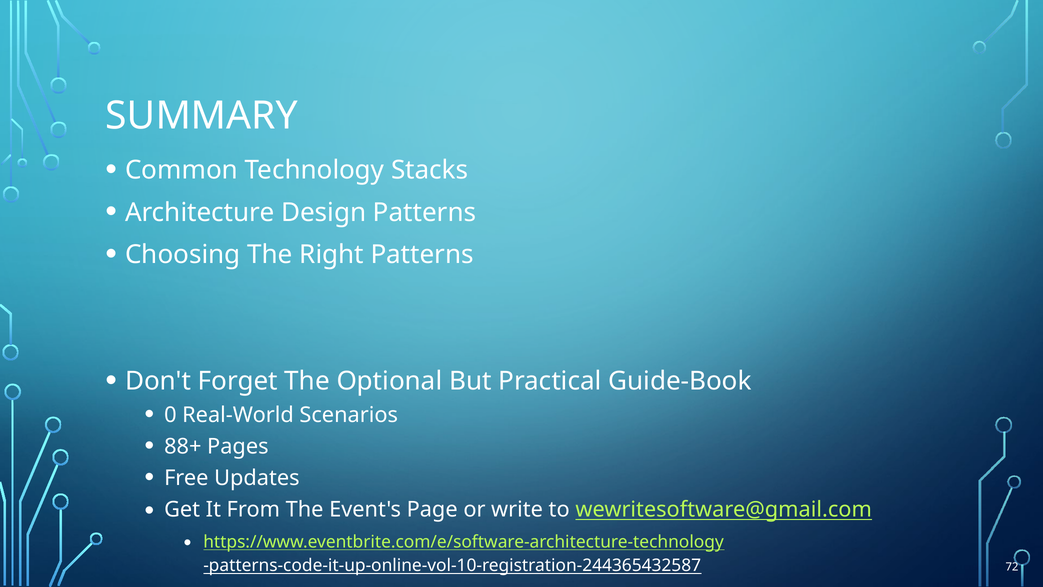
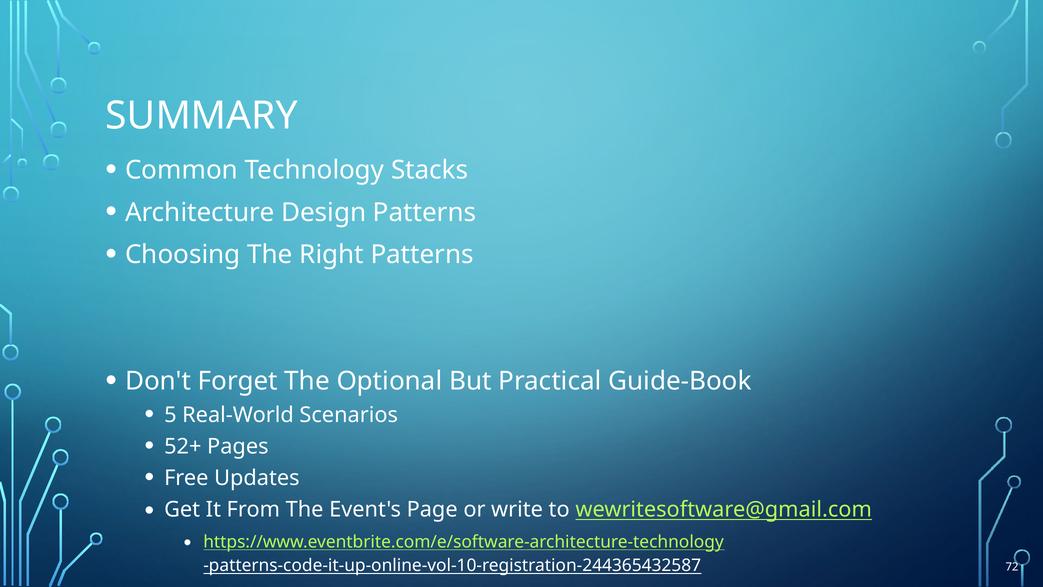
0: 0 -> 5
88+: 88+ -> 52+
